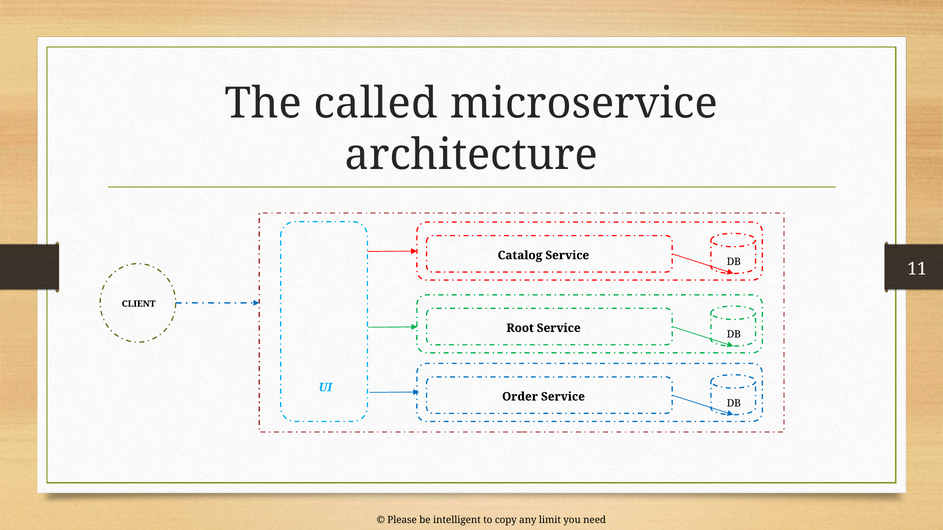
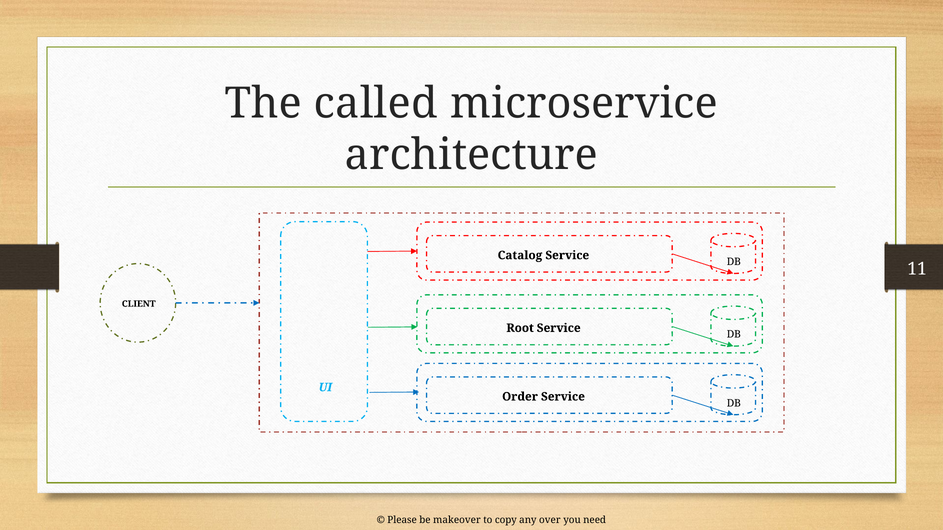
intelligent: intelligent -> makeover
limit: limit -> over
